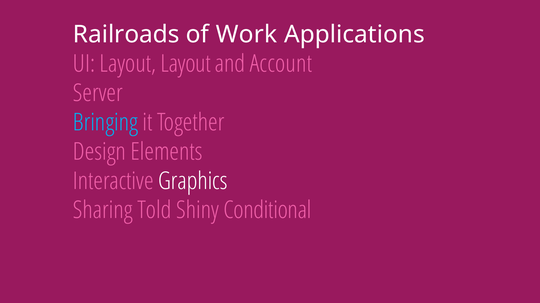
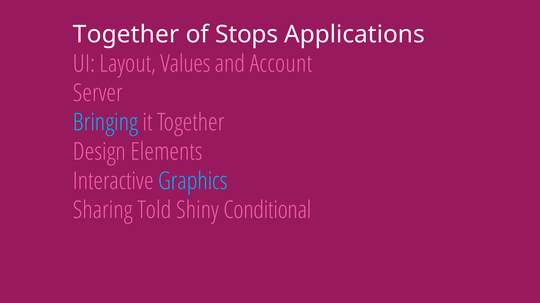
Railroads at (126, 35): Railroads -> Together
Work: Work -> Stops
Layout Layout: Layout -> Values
Graphics colour: white -> light blue
